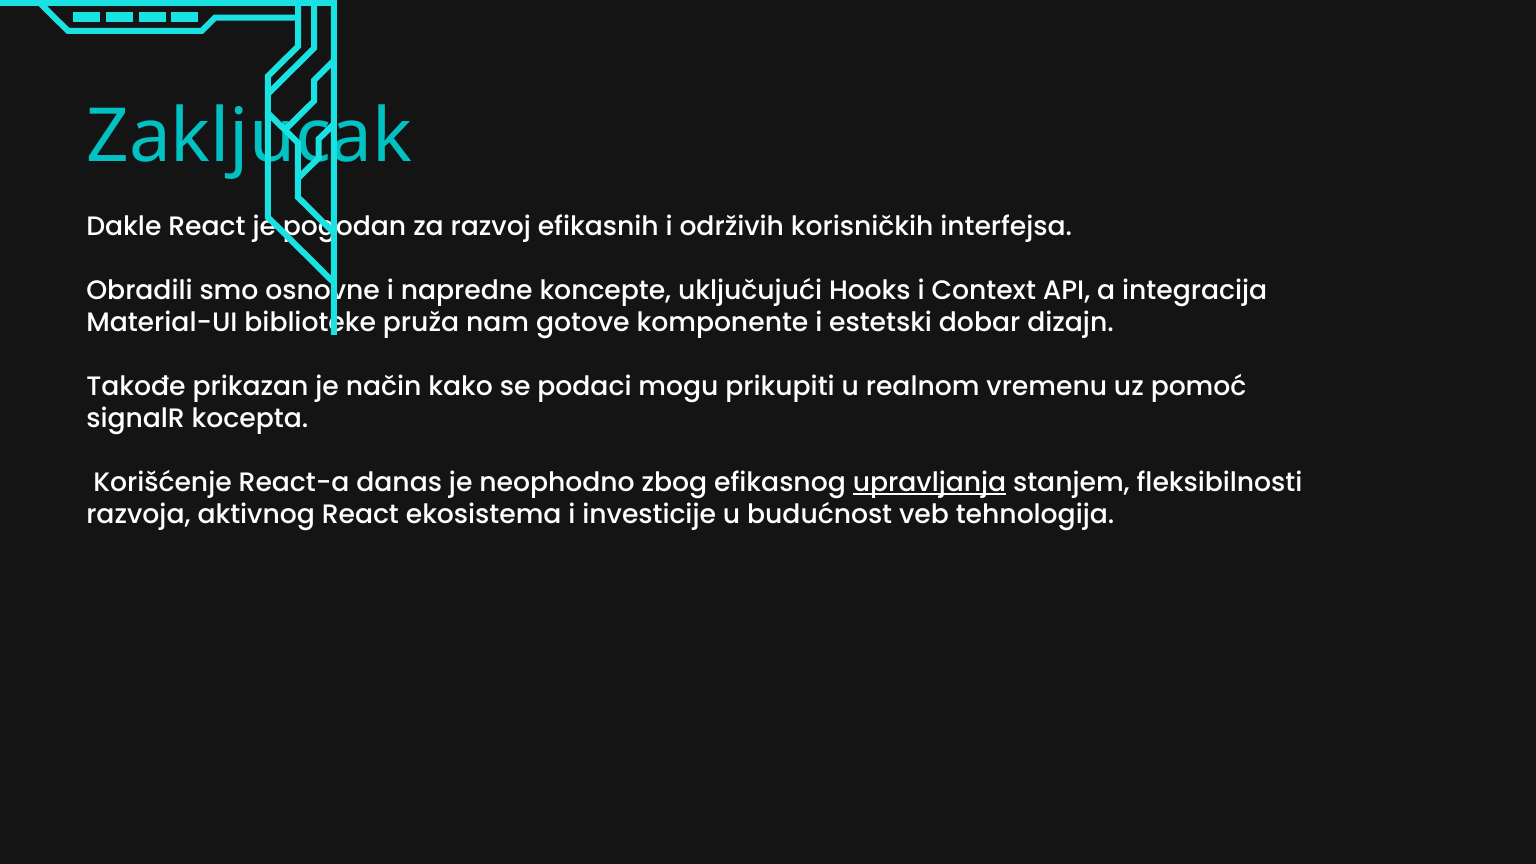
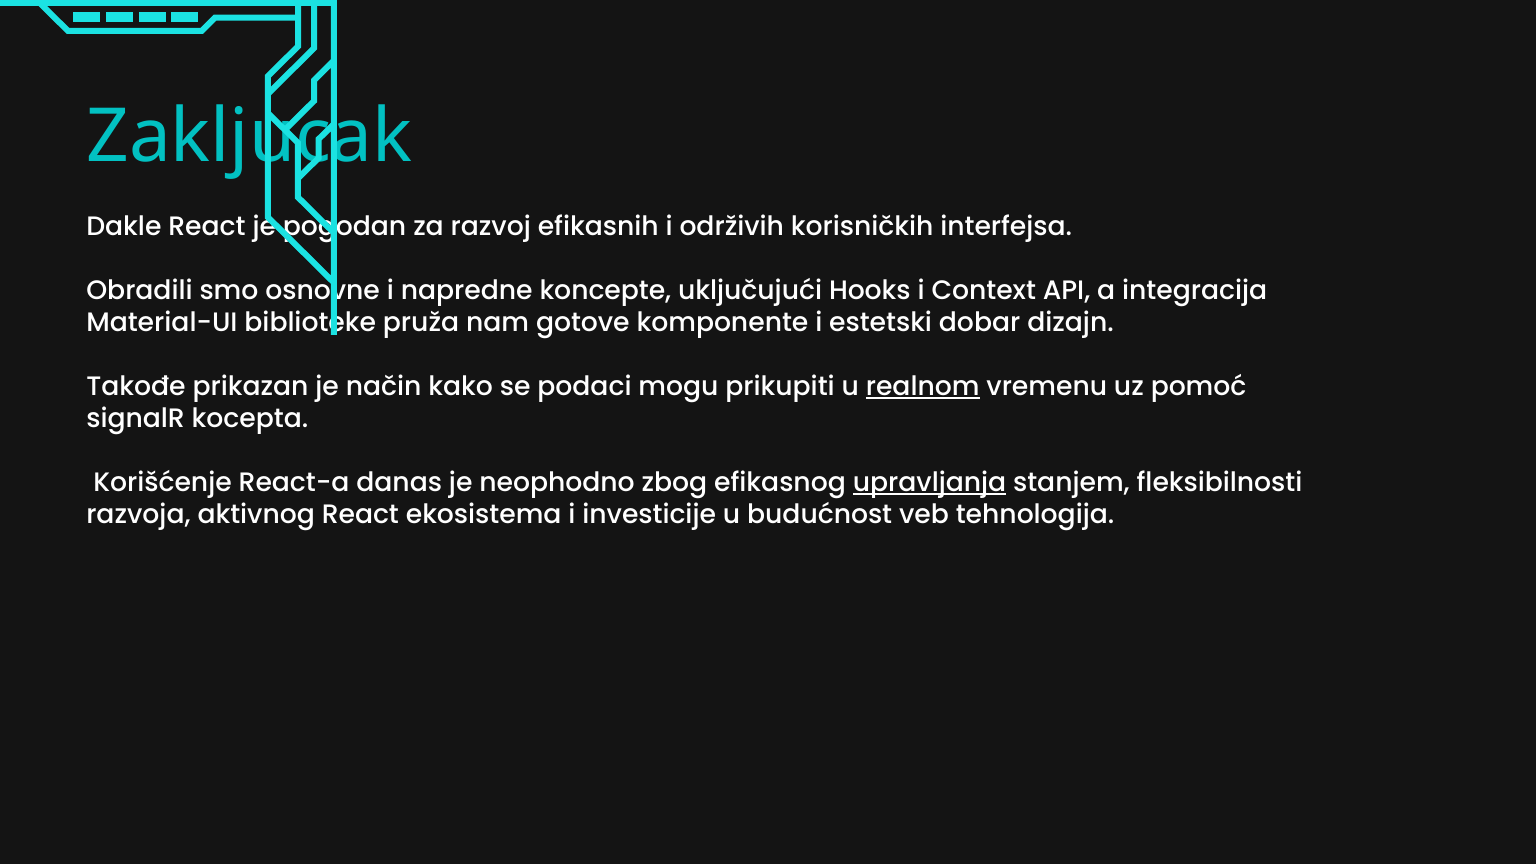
realnom underline: none -> present
